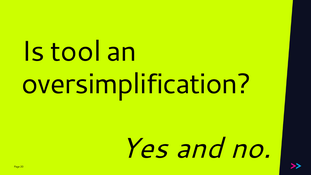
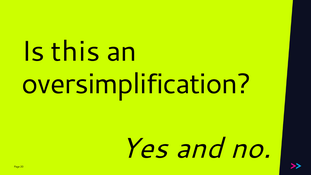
tool: tool -> this
